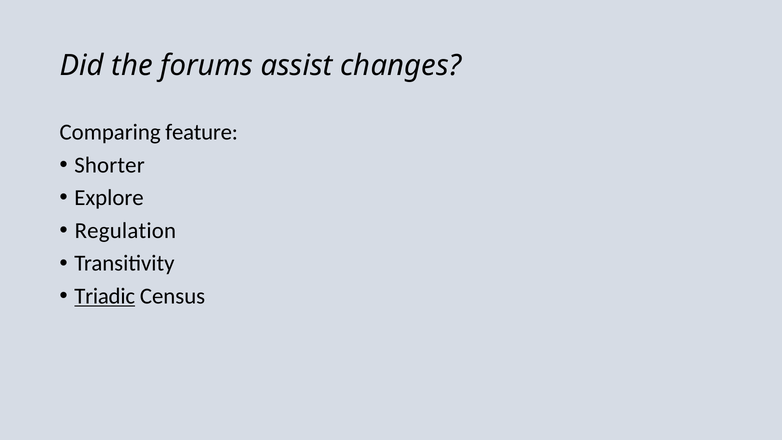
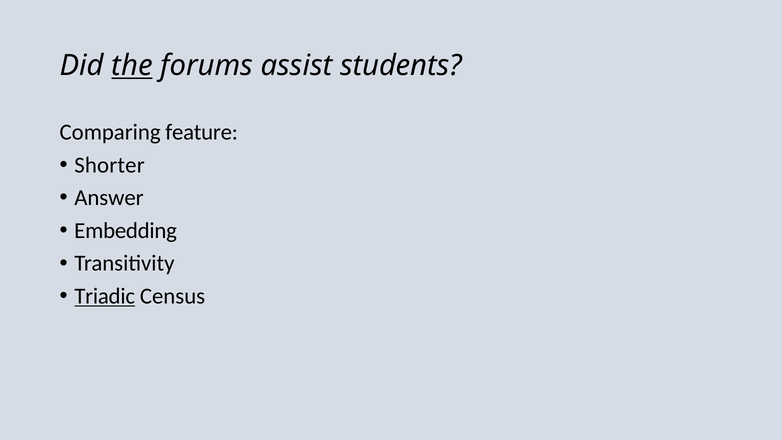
the underline: none -> present
changes: changes -> students
Explore: Explore -> Answer
Regulation: Regulation -> Embedding
